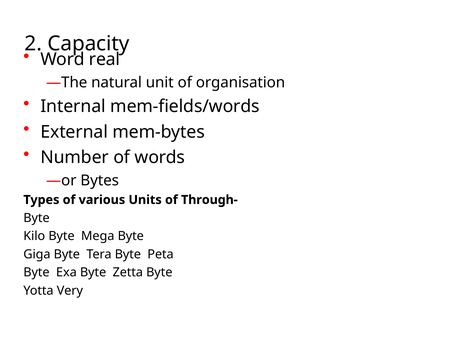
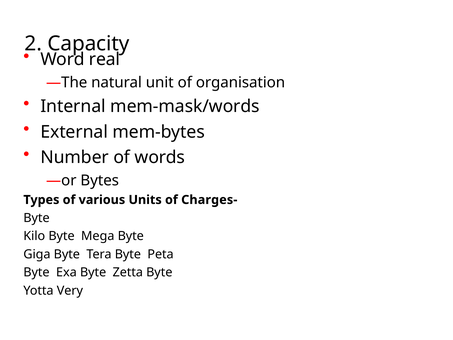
mem-fields/words: mem-fields/words -> mem-mask/words
Through-: Through- -> Charges-
